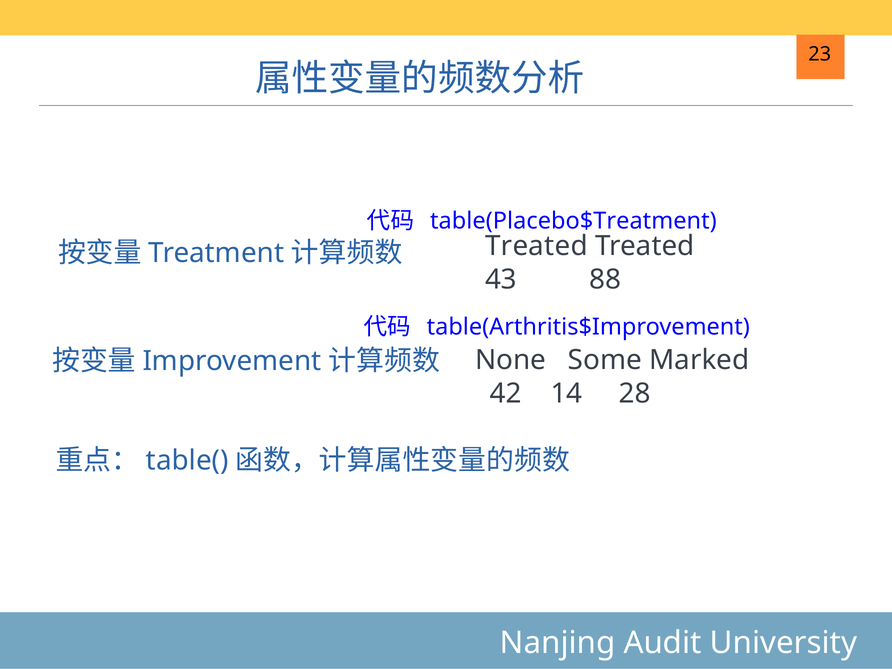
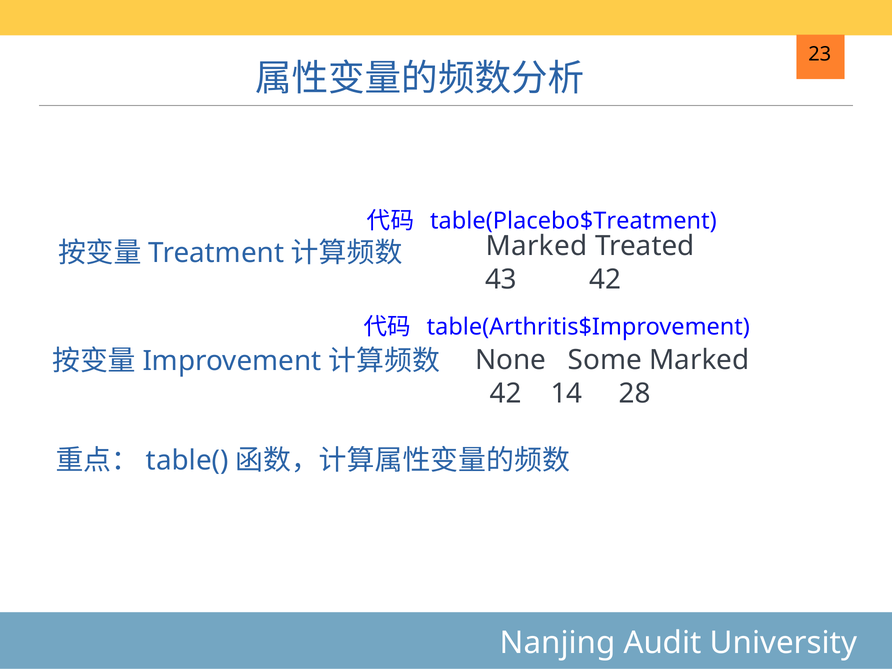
Treated at (536, 246): Treated -> Marked
43 88: 88 -> 42
